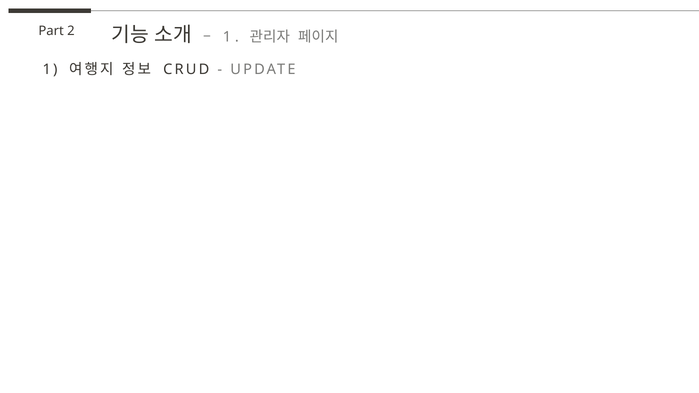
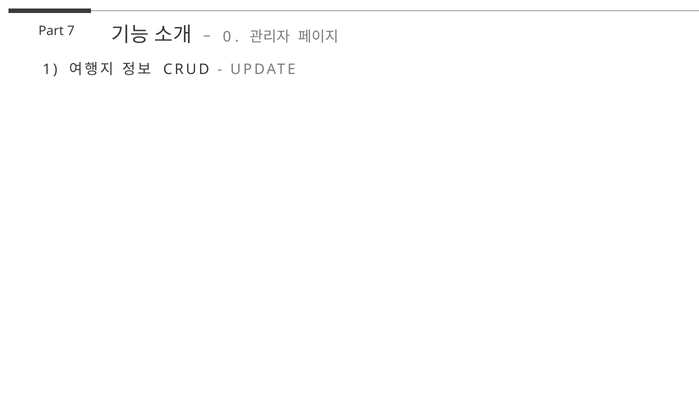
1 at (227, 37): 1 -> 0
2: 2 -> 7
